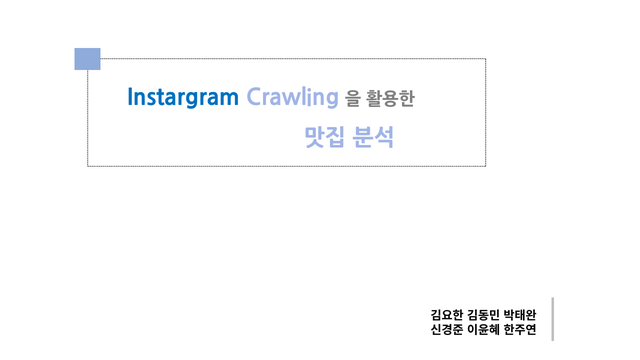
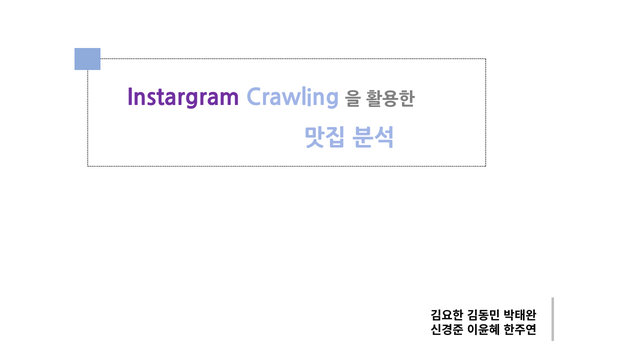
Instargram colour: blue -> purple
